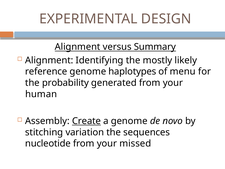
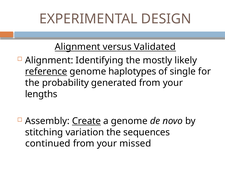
Summary: Summary -> Validated
reference underline: none -> present
menu: menu -> single
human: human -> lengths
nucleotide: nucleotide -> continued
